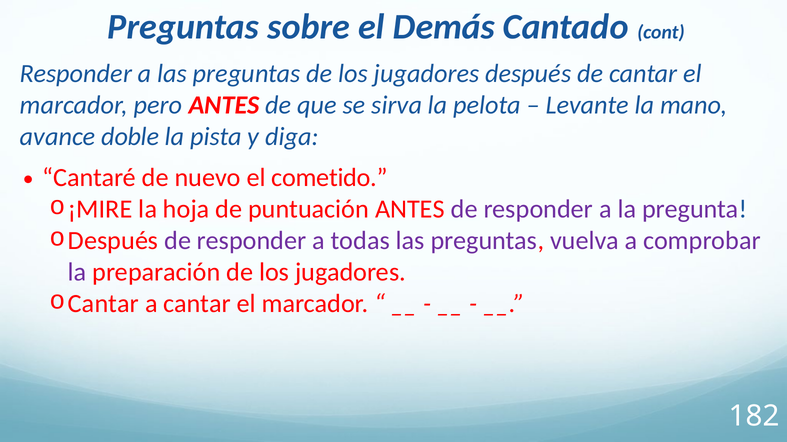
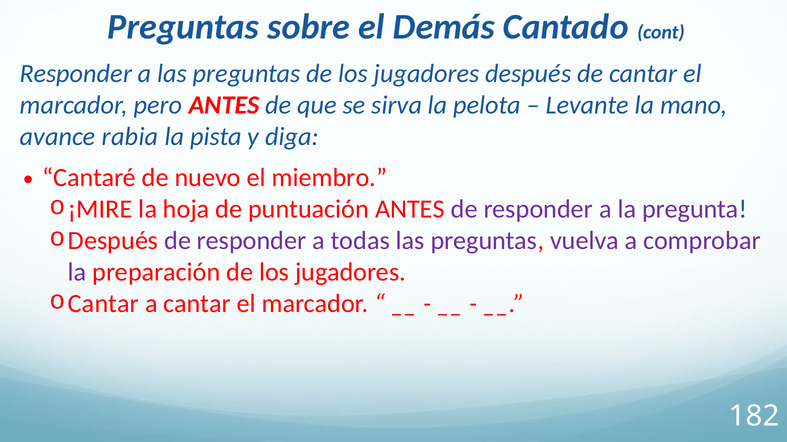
doble: doble -> rabia
cometido: cometido -> miembro
